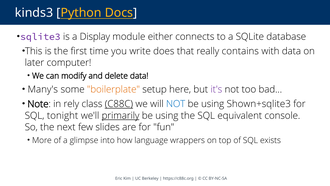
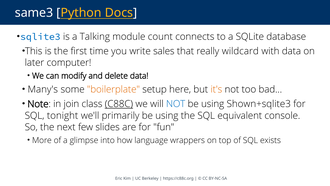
kinds3: kinds3 -> same3
sqlite3 colour: purple -> blue
Display: Display -> Talking
either: either -> count
does: does -> sales
contains: contains -> wildcard
it's colour: purple -> orange
rely: rely -> join
primarily underline: present -> none
